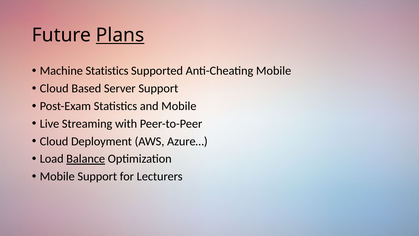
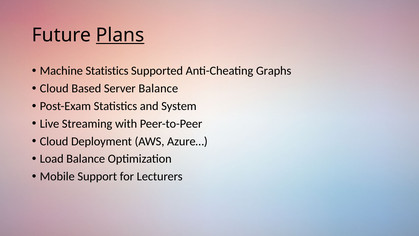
Anti-Cheating Mobile: Mobile -> Graphs
Server Support: Support -> Balance
and Mobile: Mobile -> System
Balance at (86, 159) underline: present -> none
